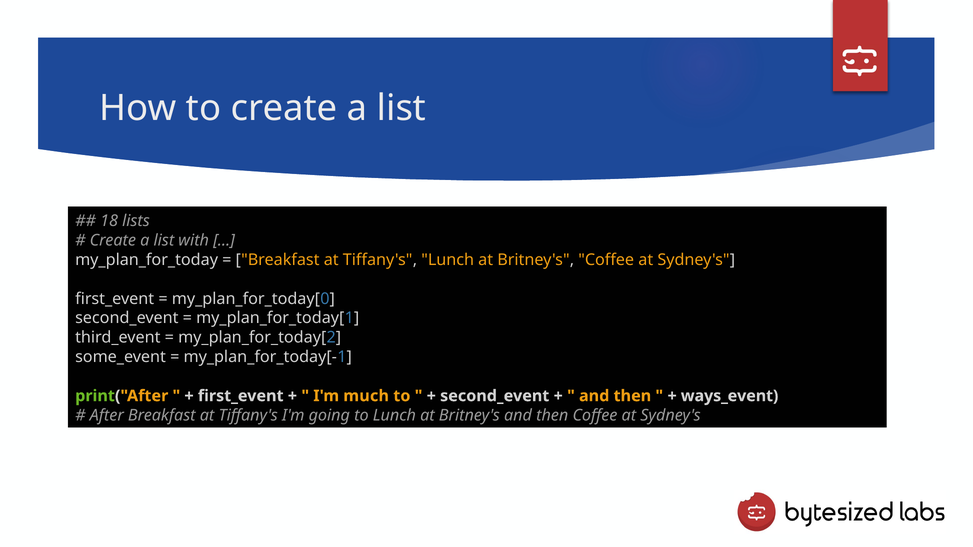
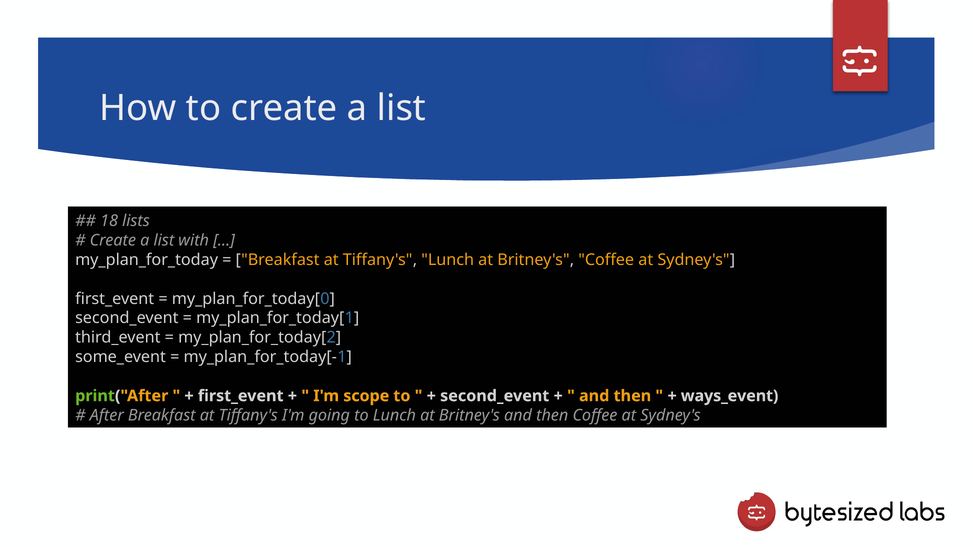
much: much -> scope
